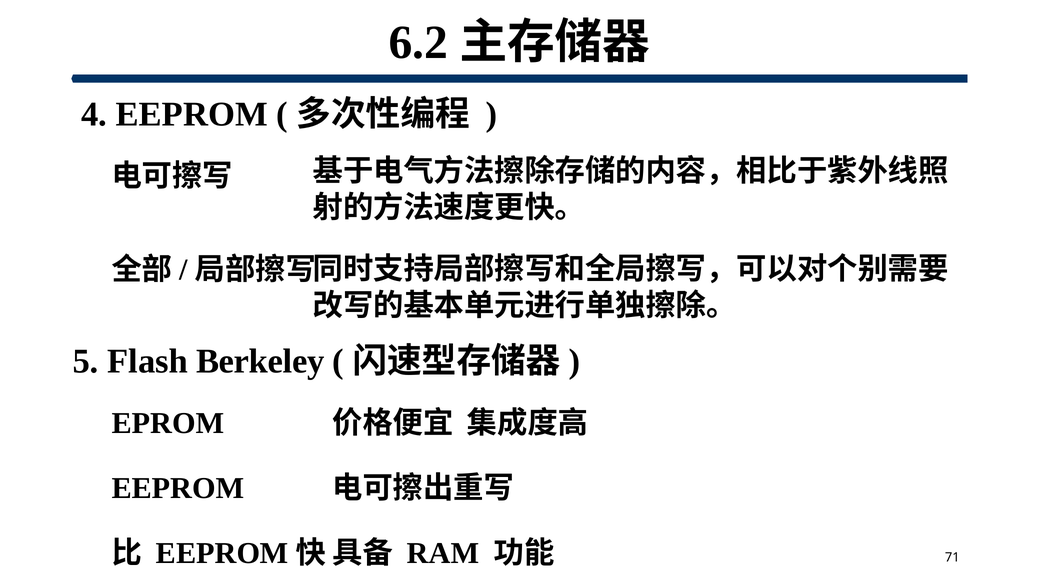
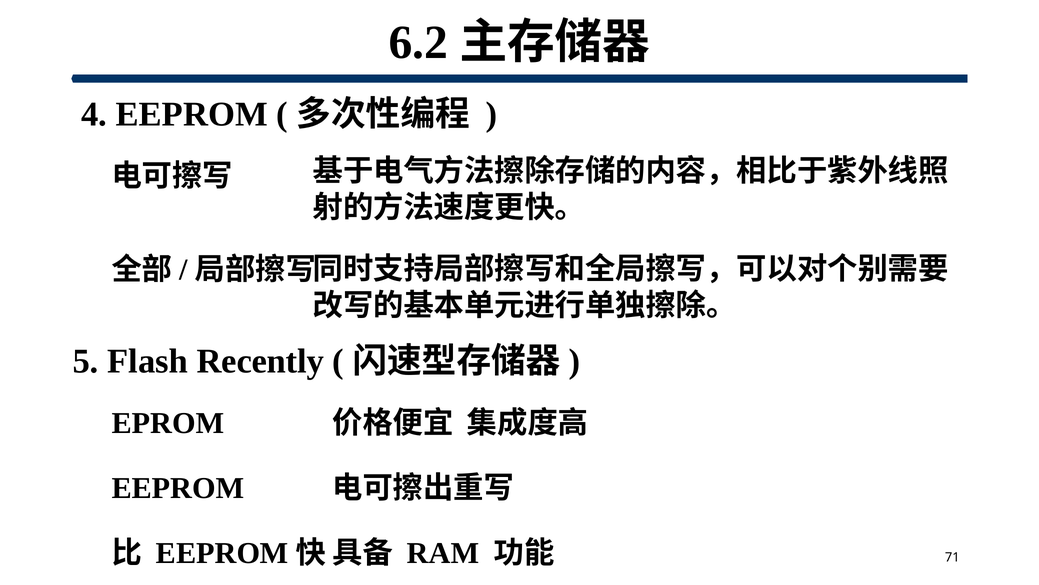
Berkeley: Berkeley -> Recently
